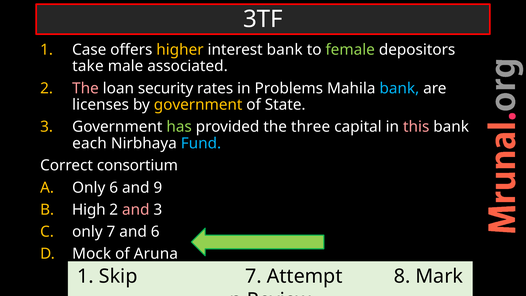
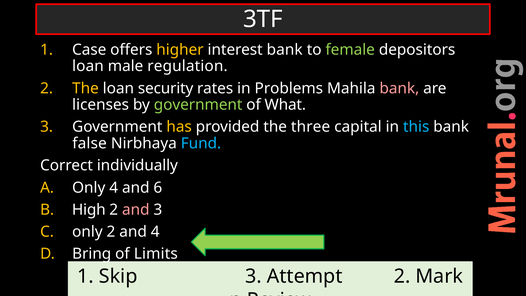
take at (88, 66): take -> loan
associated: associated -> regulation
The at (85, 88) colour: pink -> yellow
bank at (399, 88) colour: light blue -> pink
government at (198, 105) colour: yellow -> light green
State: State -> What
has colour: light green -> yellow
this colour: pink -> light blue
each: each -> false
consortium: consortium -> individually
Only 6: 6 -> 4
9: 9 -> 6
only 7: 7 -> 2
and 6: 6 -> 4
Mock: Mock -> Bring
Aruna: Aruna -> Limits
7 at (253, 276): 7 -> 3
8 at (402, 276): 8 -> 2
